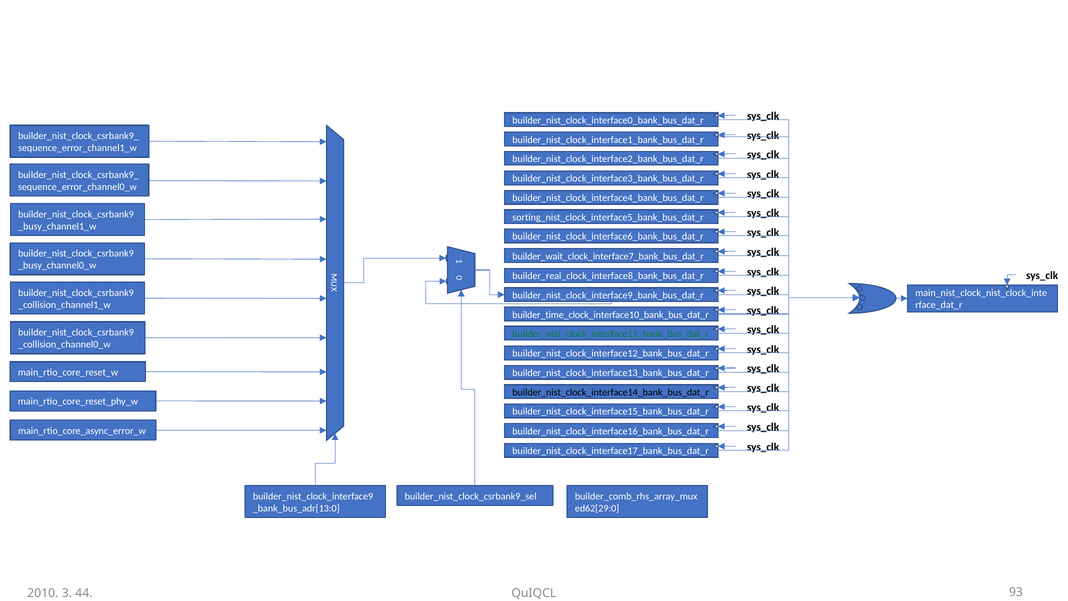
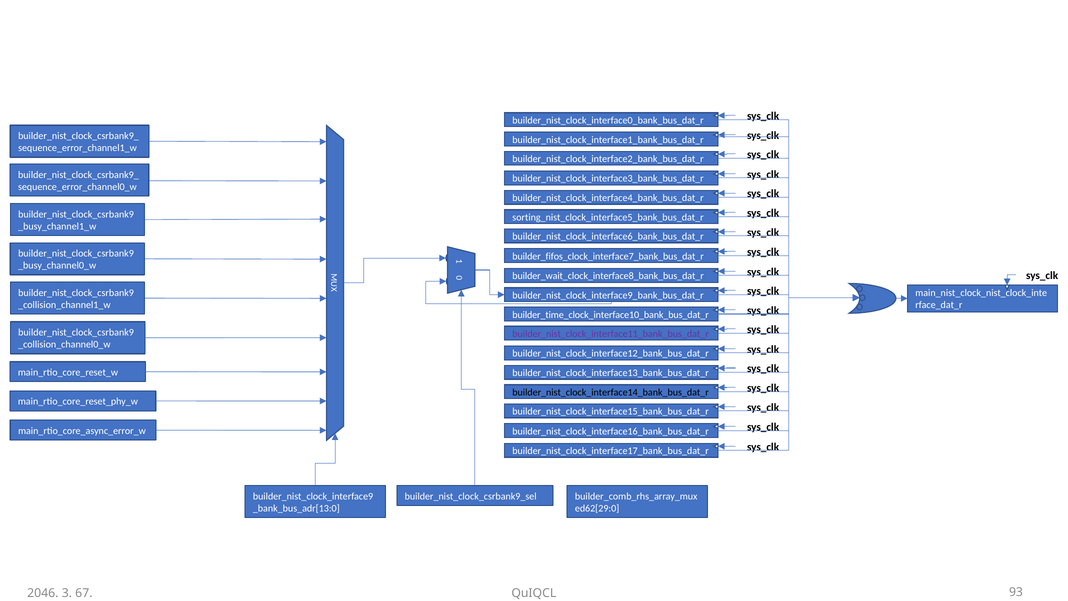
builder_wait_clock_interface7_bank_bus_dat_r: builder_wait_clock_interface7_bank_bus_dat_r -> builder_fifos_clock_interface7_bank_bus_dat_r
builder_real_clock_interface8_bank_bus_dat_r: builder_real_clock_interface8_bank_bus_dat_r -> builder_wait_clock_interface8_bank_bus_dat_r
builder_nist_clock_interface11_bank_bus_dat_r colour: green -> purple
2010: 2010 -> 2046
44: 44 -> 67
